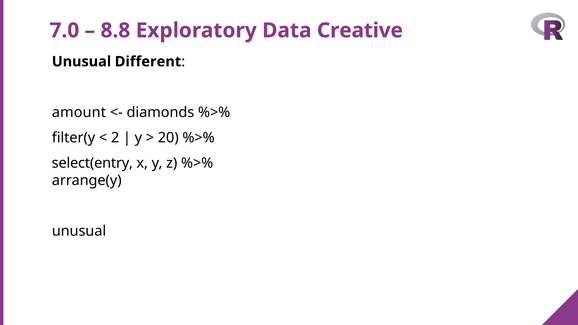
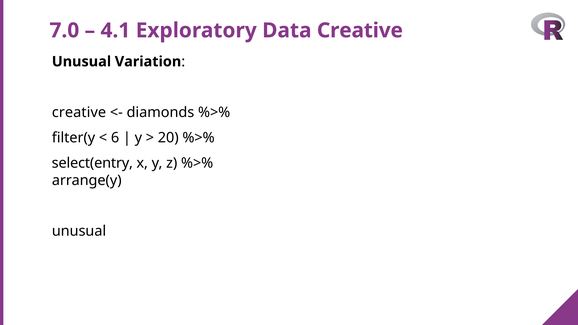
8.8: 8.8 -> 4.1
Different: Different -> Variation
amount at (79, 112): amount -> creative
2: 2 -> 6
